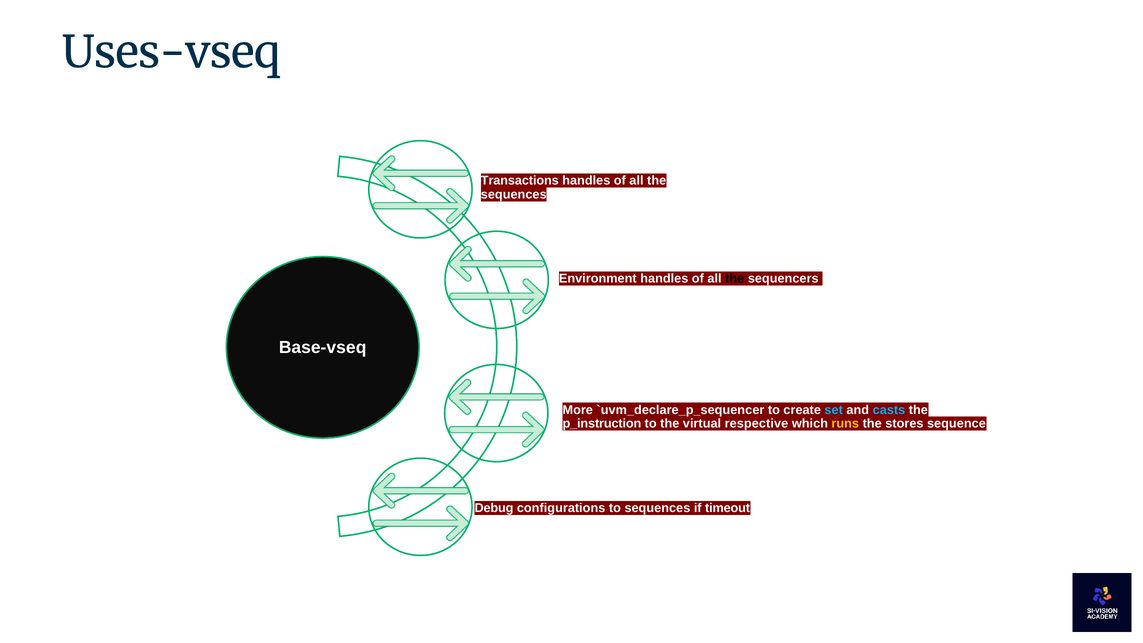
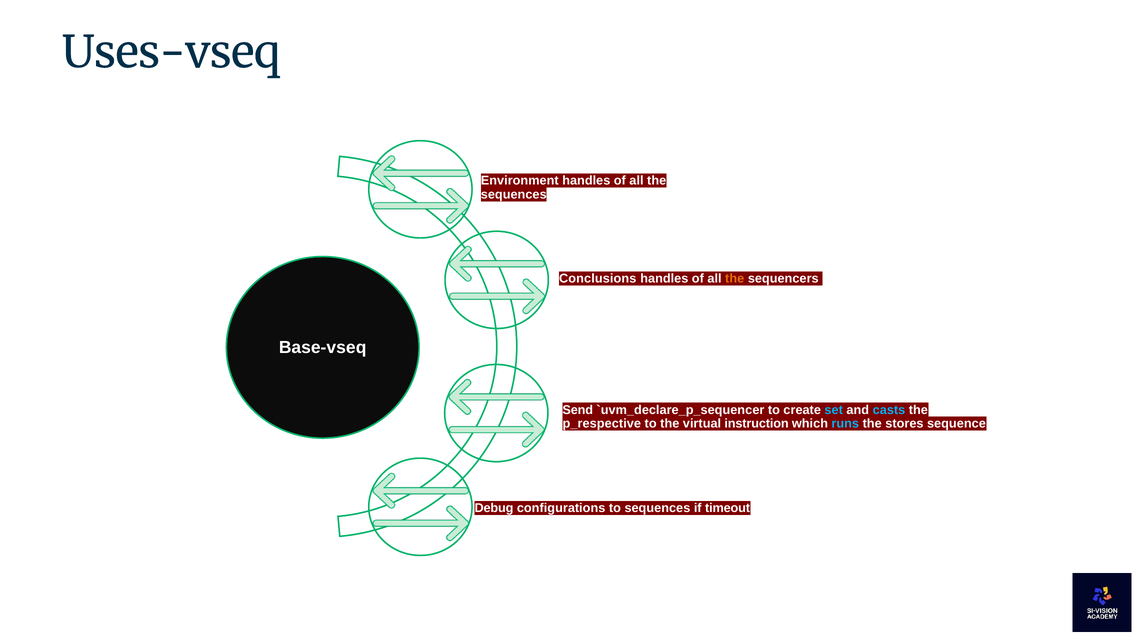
Transactions: Transactions -> Environment
Environment: Environment -> Conclusions
the at (735, 279) colour: black -> orange
More: More -> Send
p_instruction: p_instruction -> p_respective
respective: respective -> instruction
runs colour: yellow -> light blue
